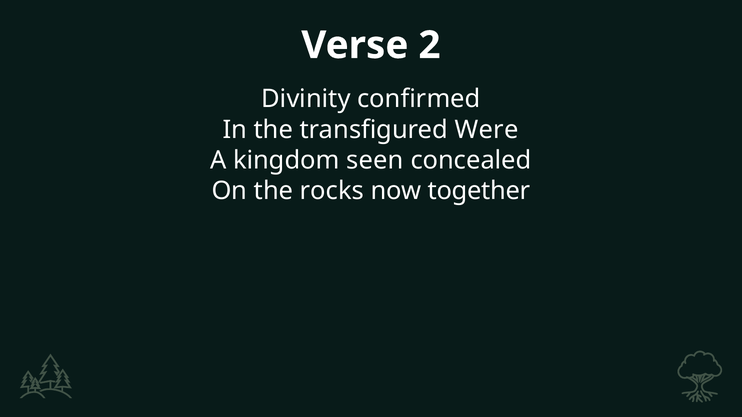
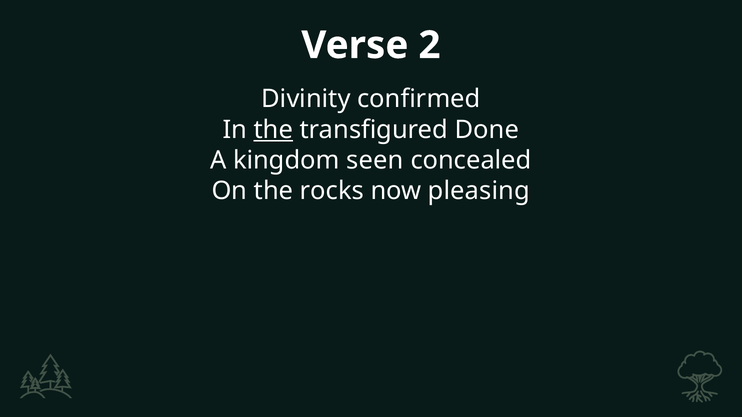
the at (273, 130) underline: none -> present
Were: Were -> Done
together: together -> pleasing
